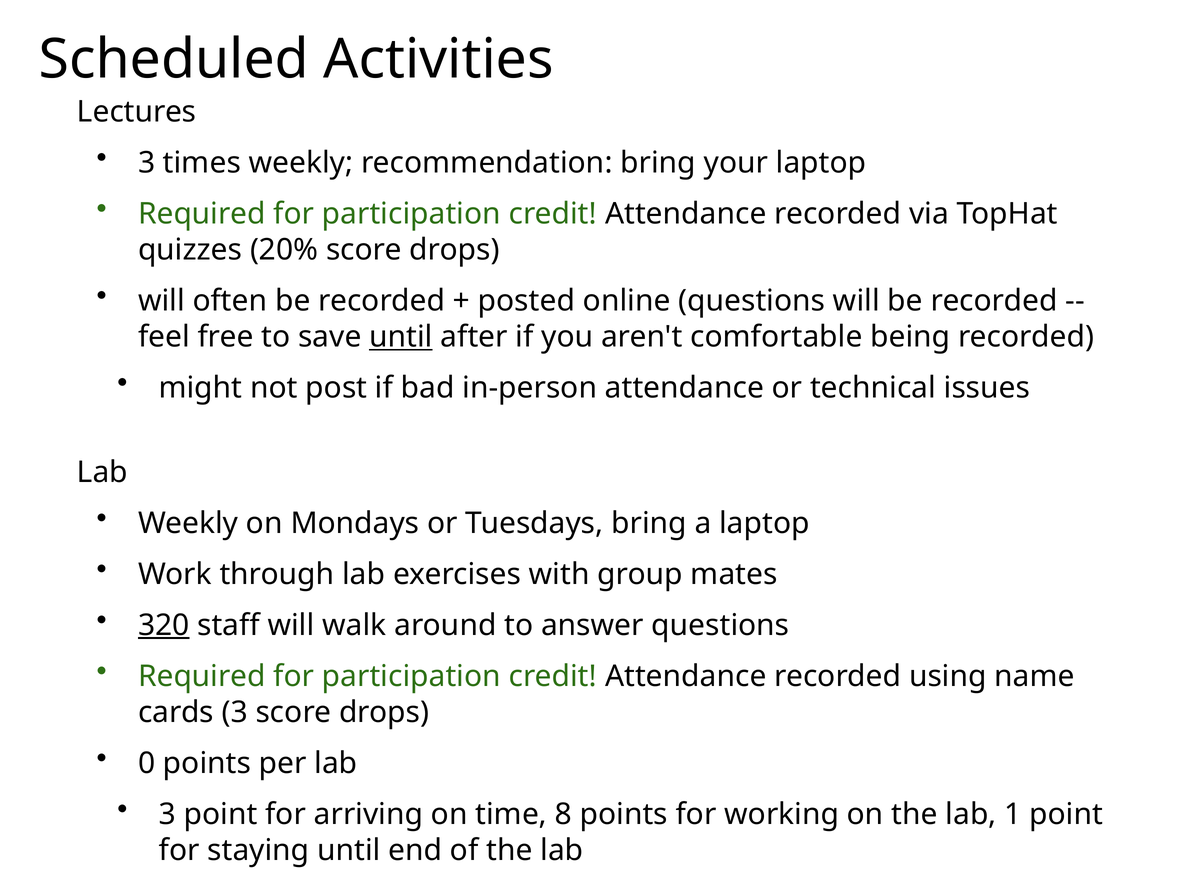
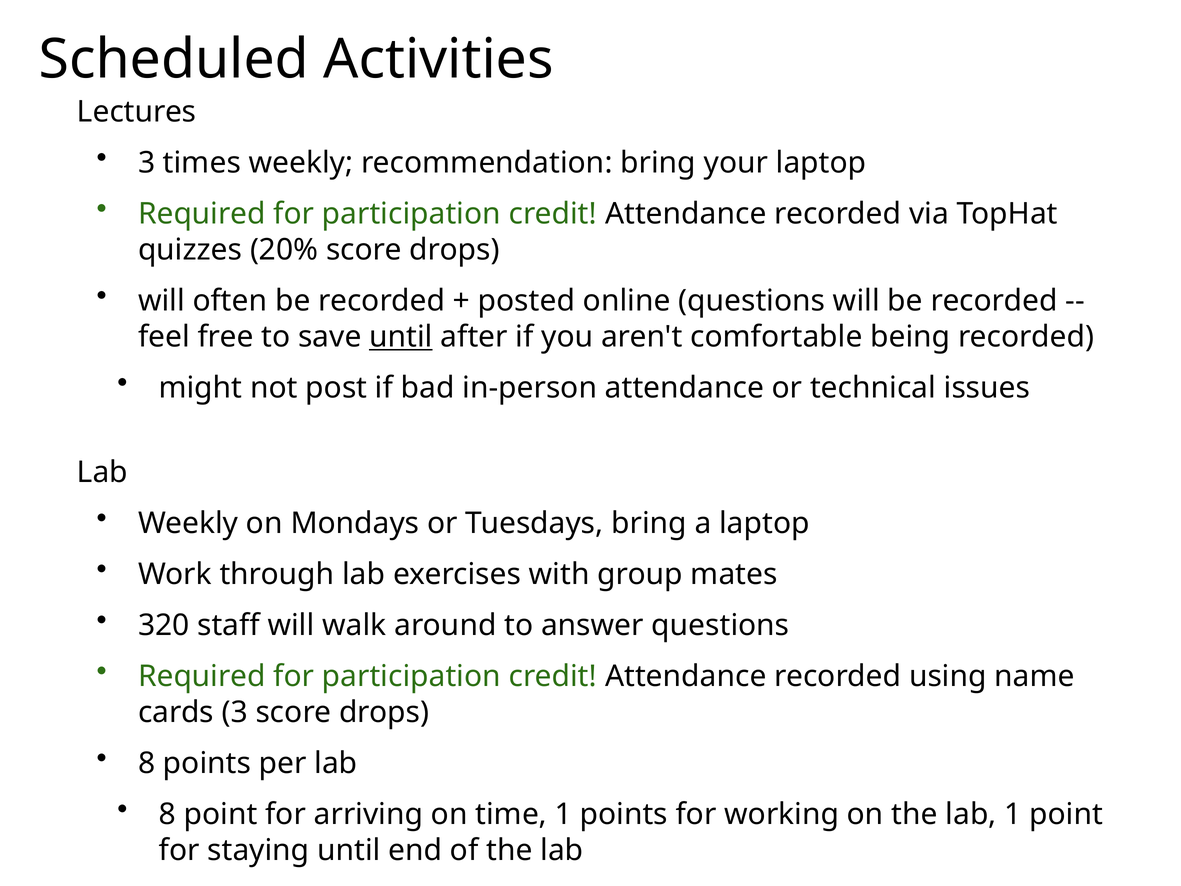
320 underline: present -> none
0 at (147, 763): 0 -> 8
3 at (167, 814): 3 -> 8
time 8: 8 -> 1
